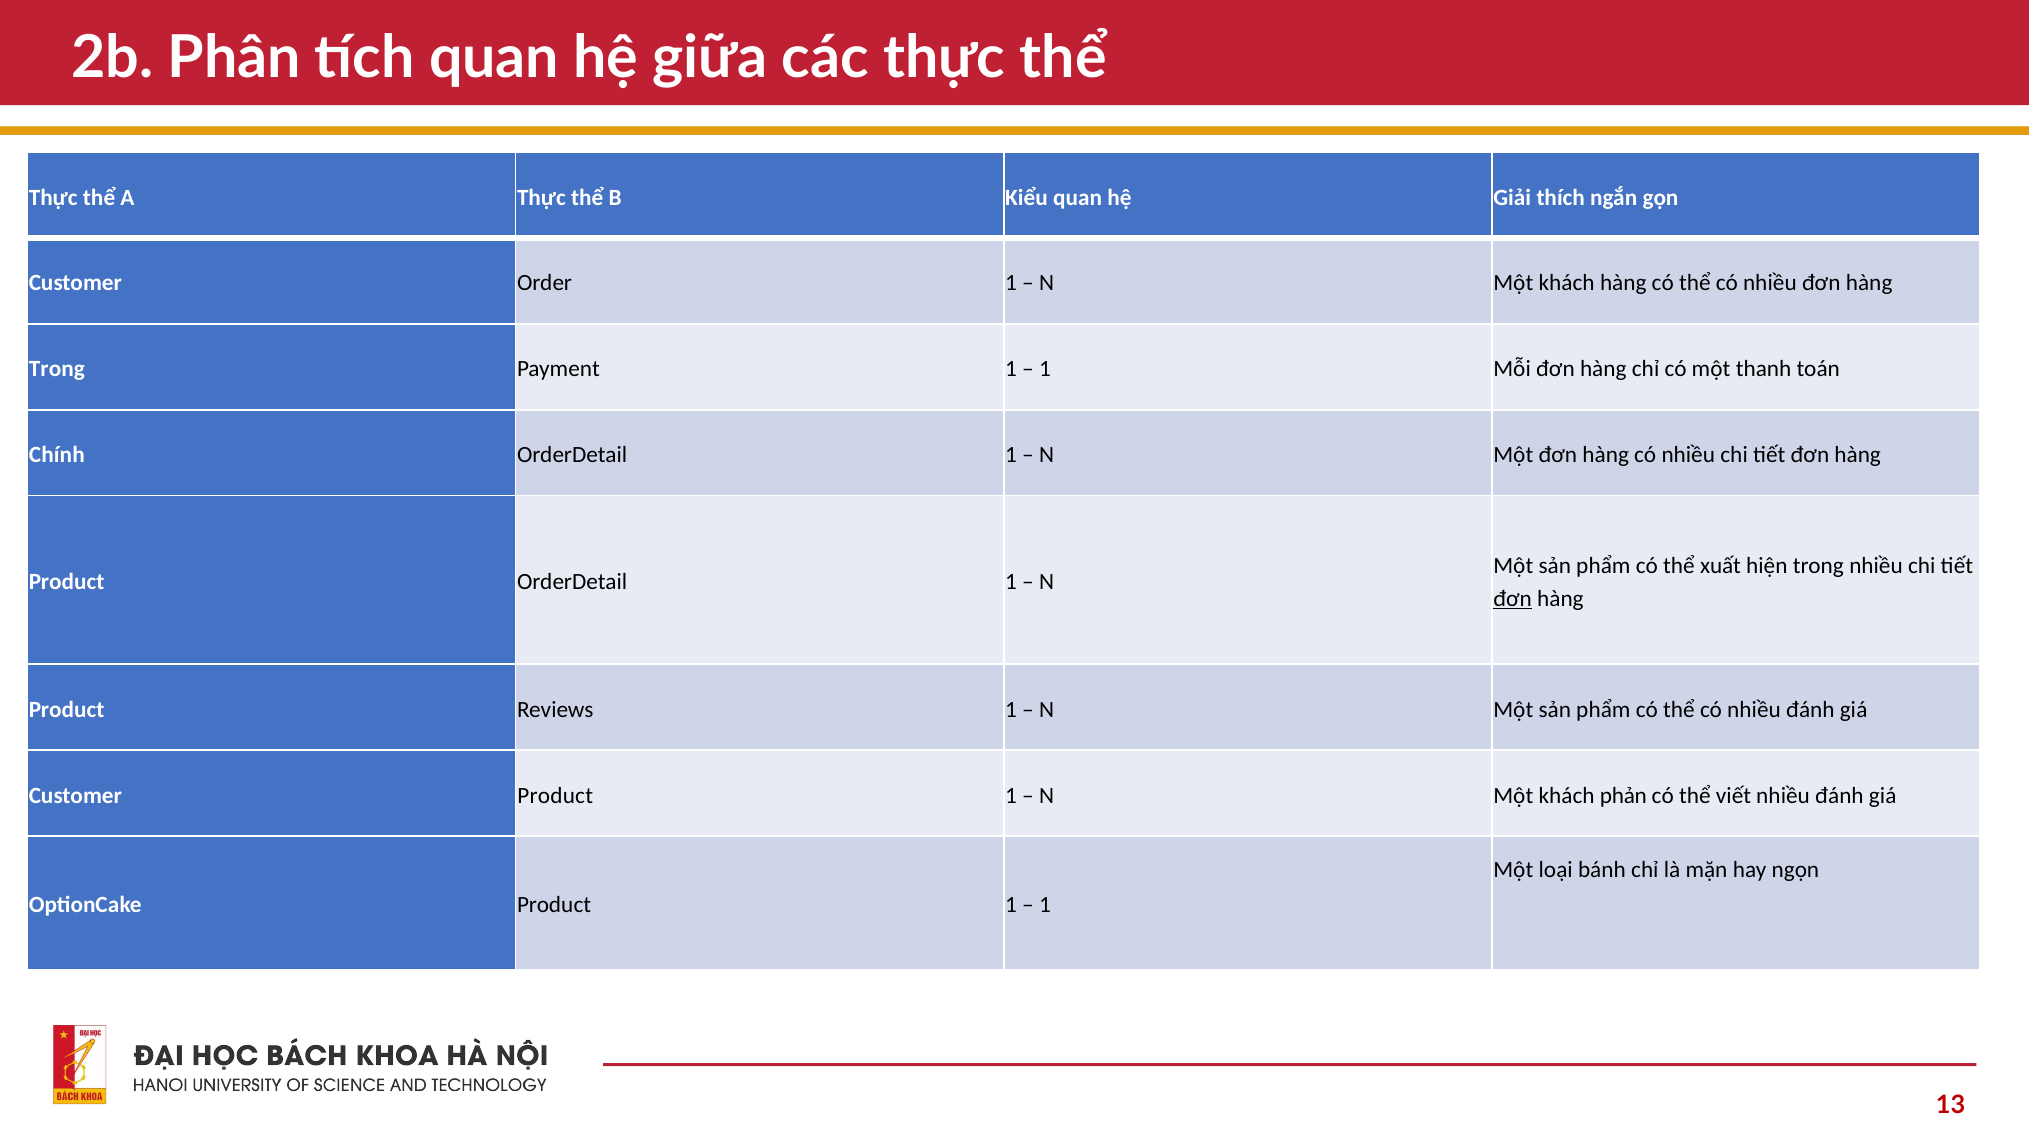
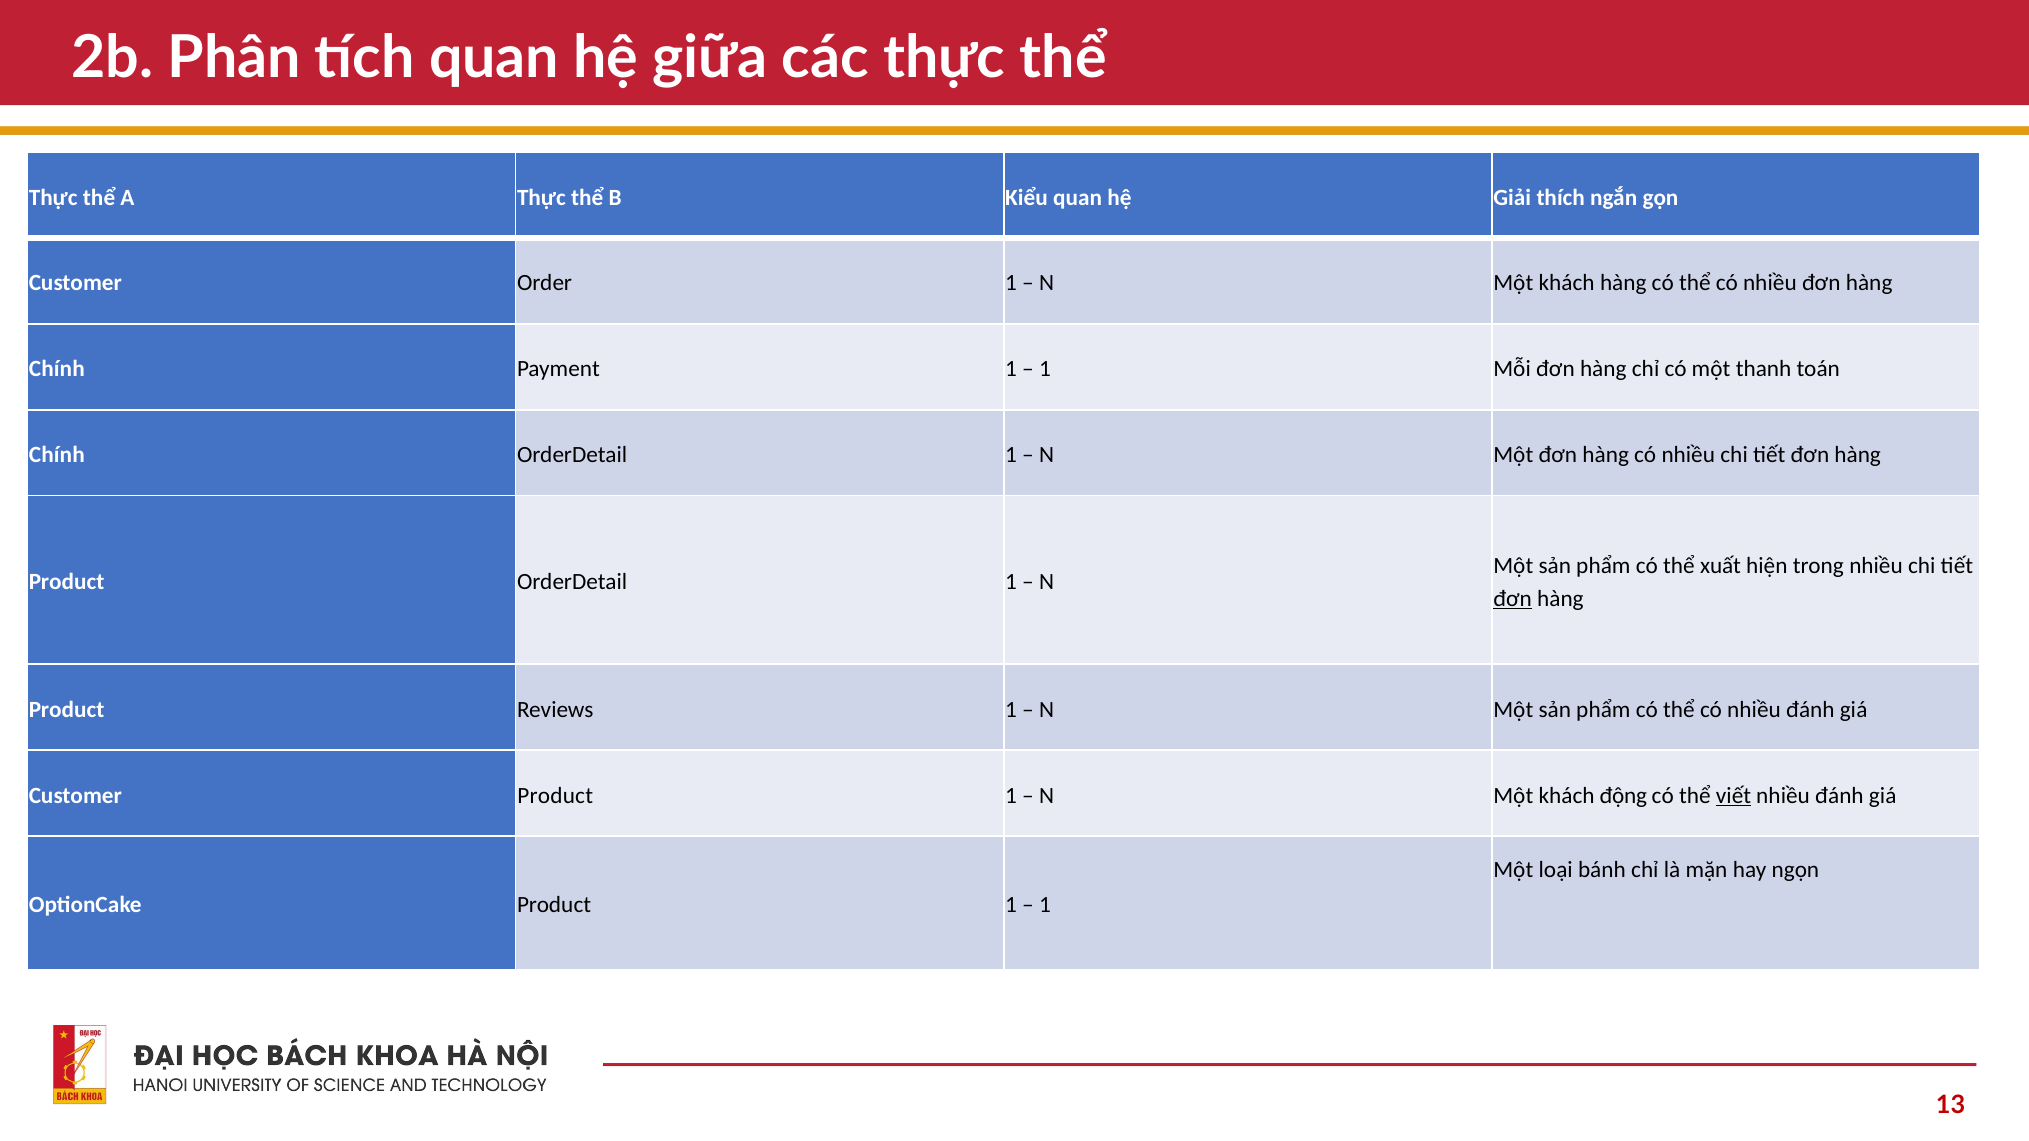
Trong at (57, 369): Trong -> Chính
phản: phản -> động
viết underline: none -> present
